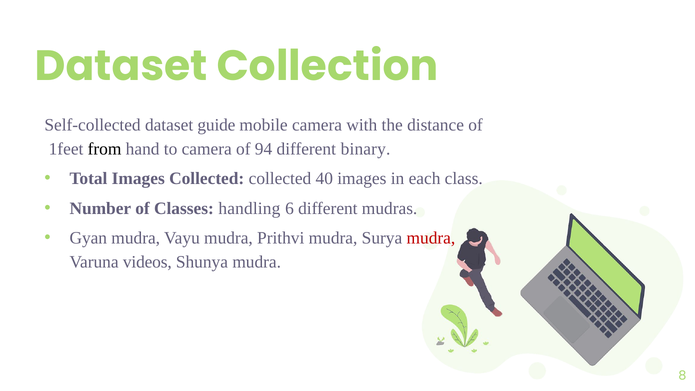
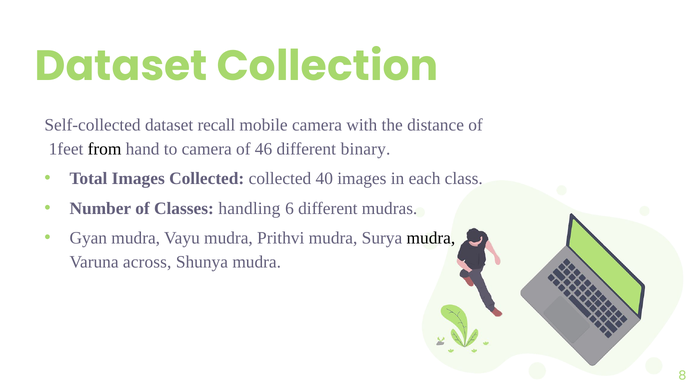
guide: guide -> recall
94: 94 -> 46
mudra at (431, 238) colour: red -> black
videos: videos -> across
